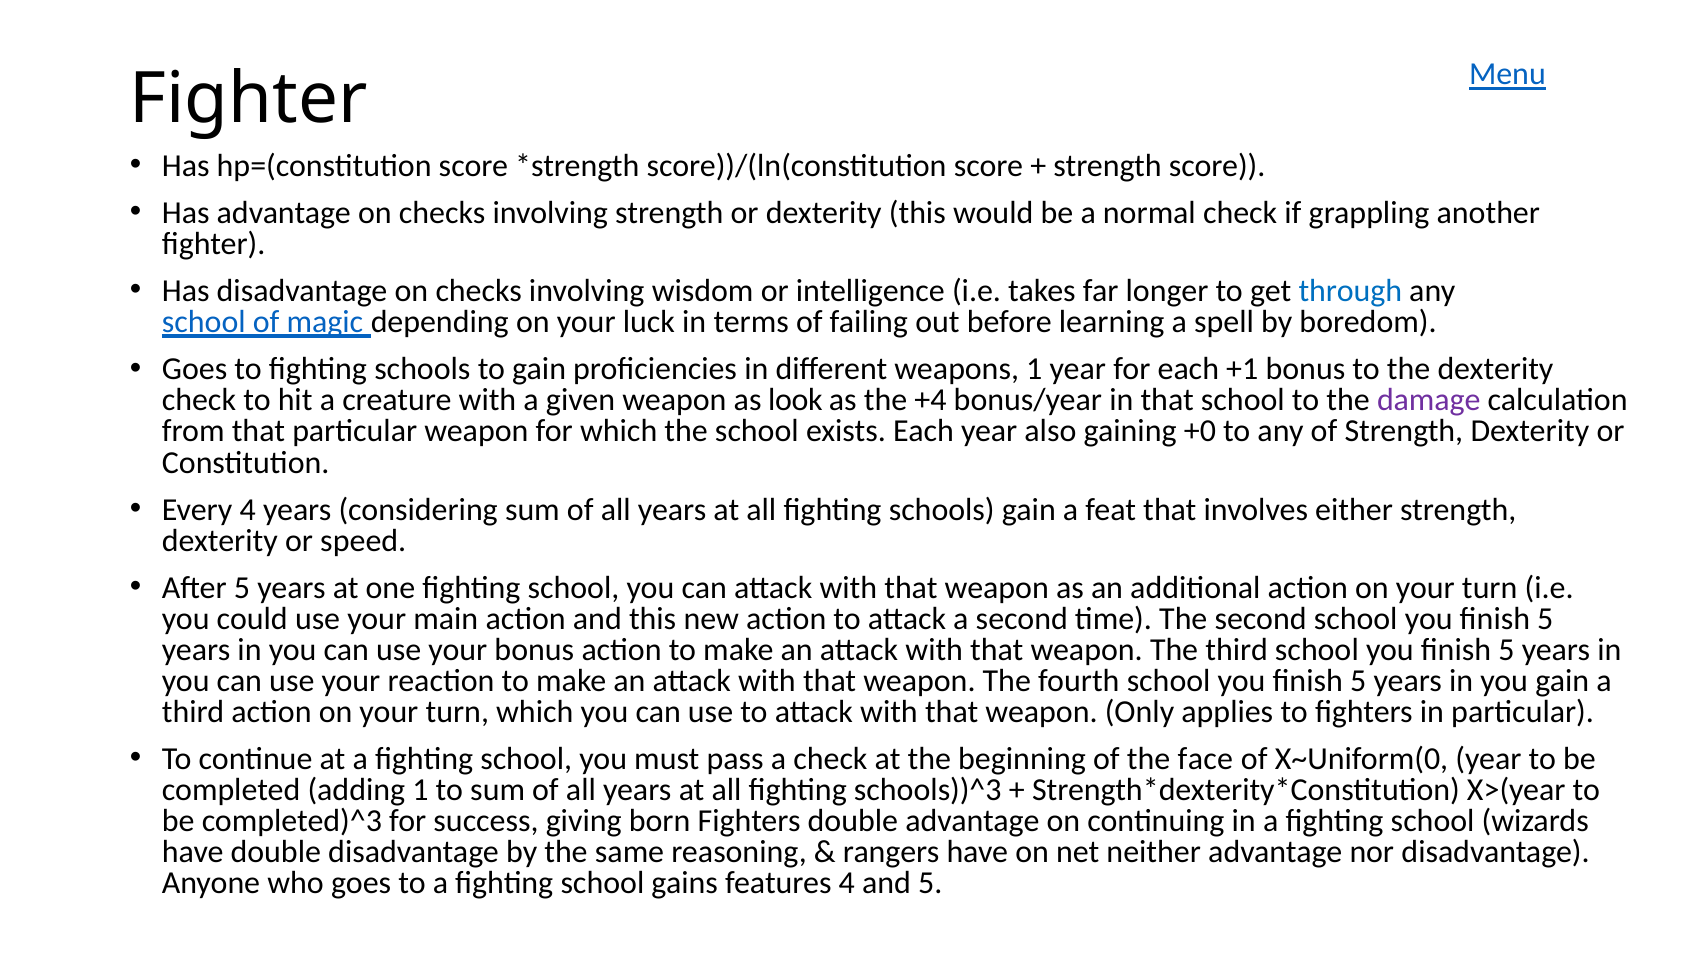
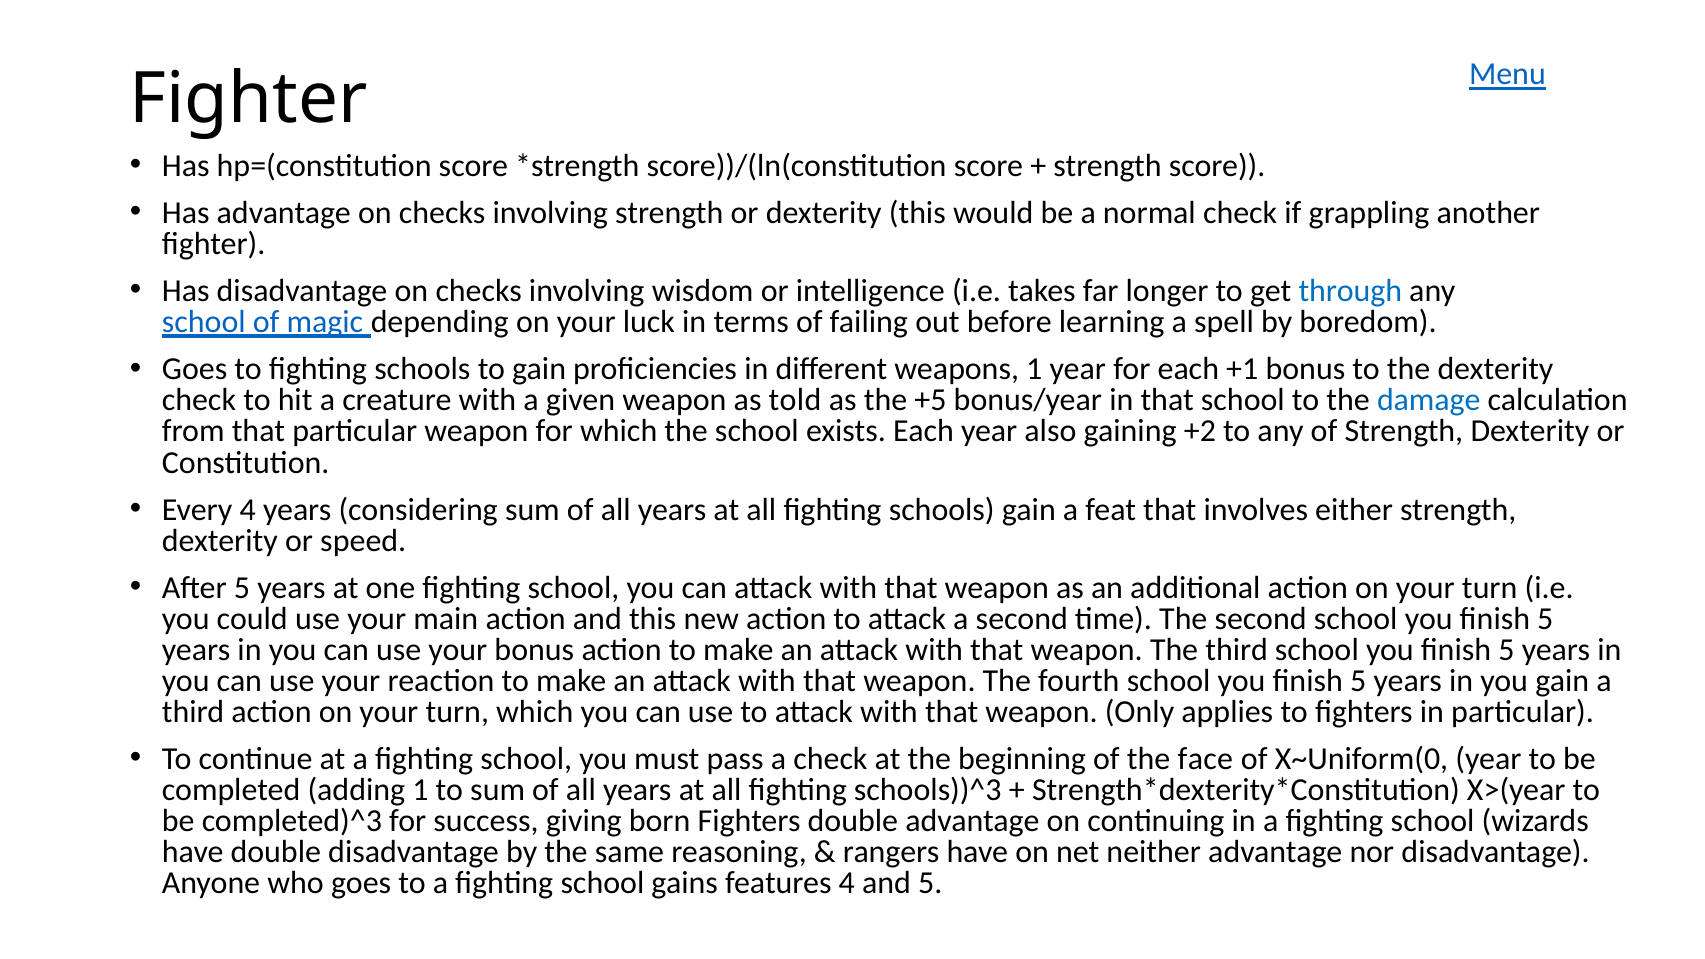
look: look -> told
+4: +4 -> +5
damage colour: purple -> blue
+0: +0 -> +2
